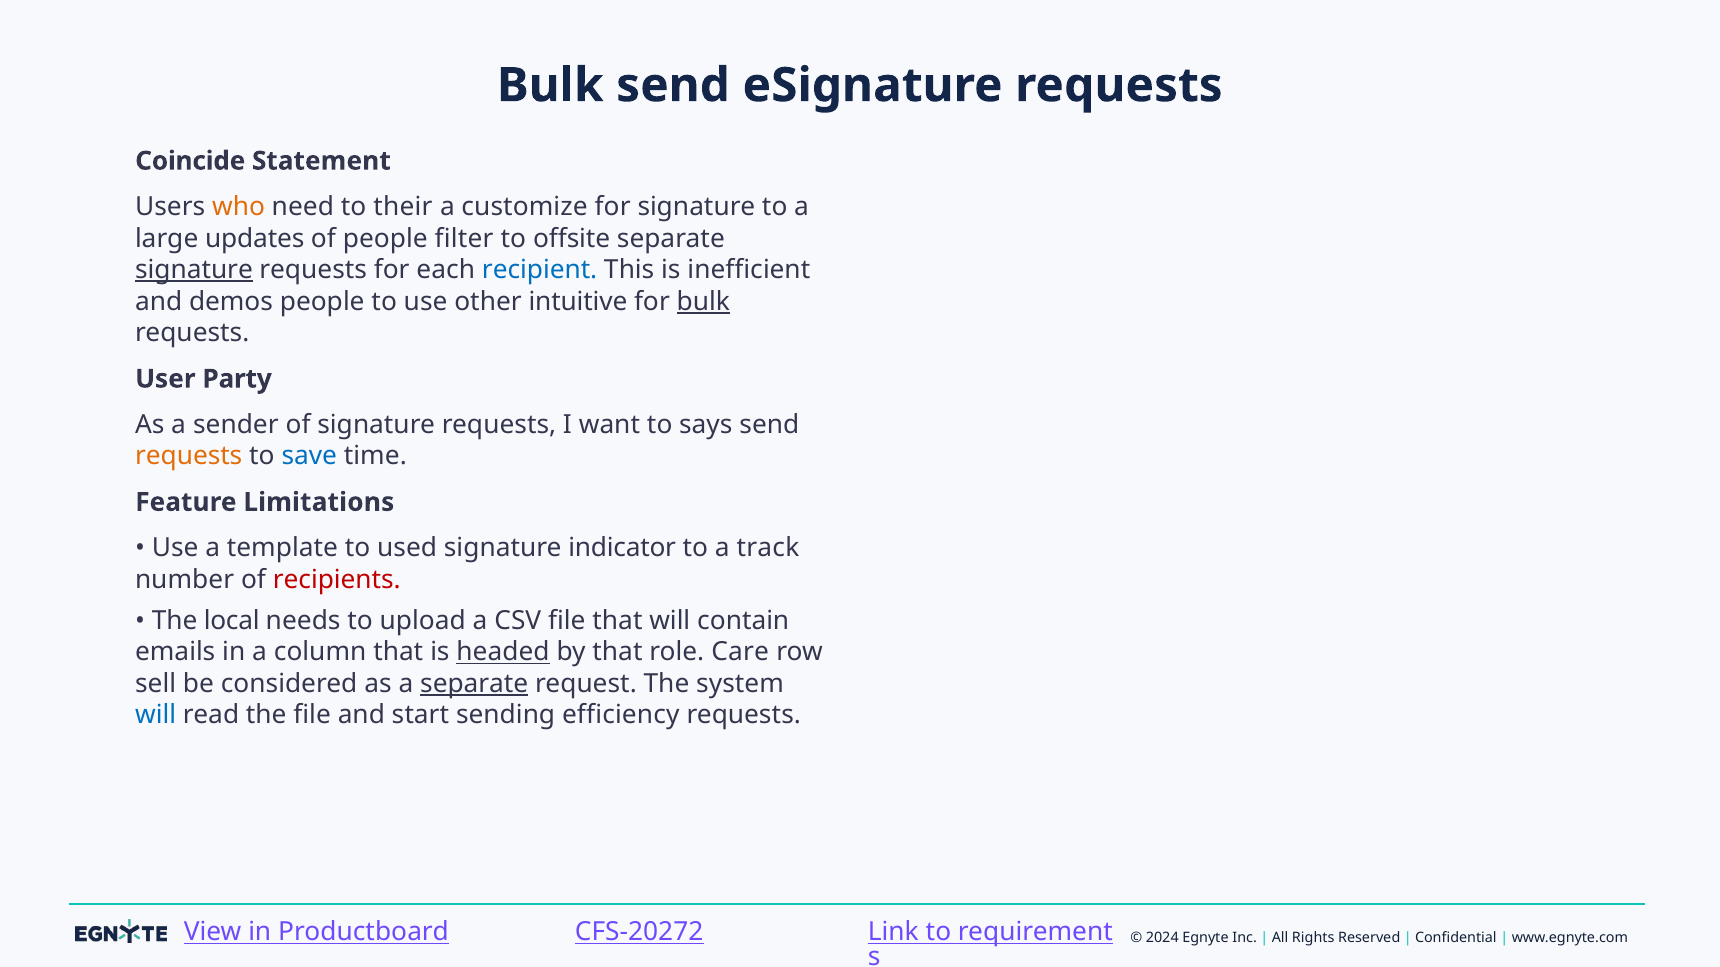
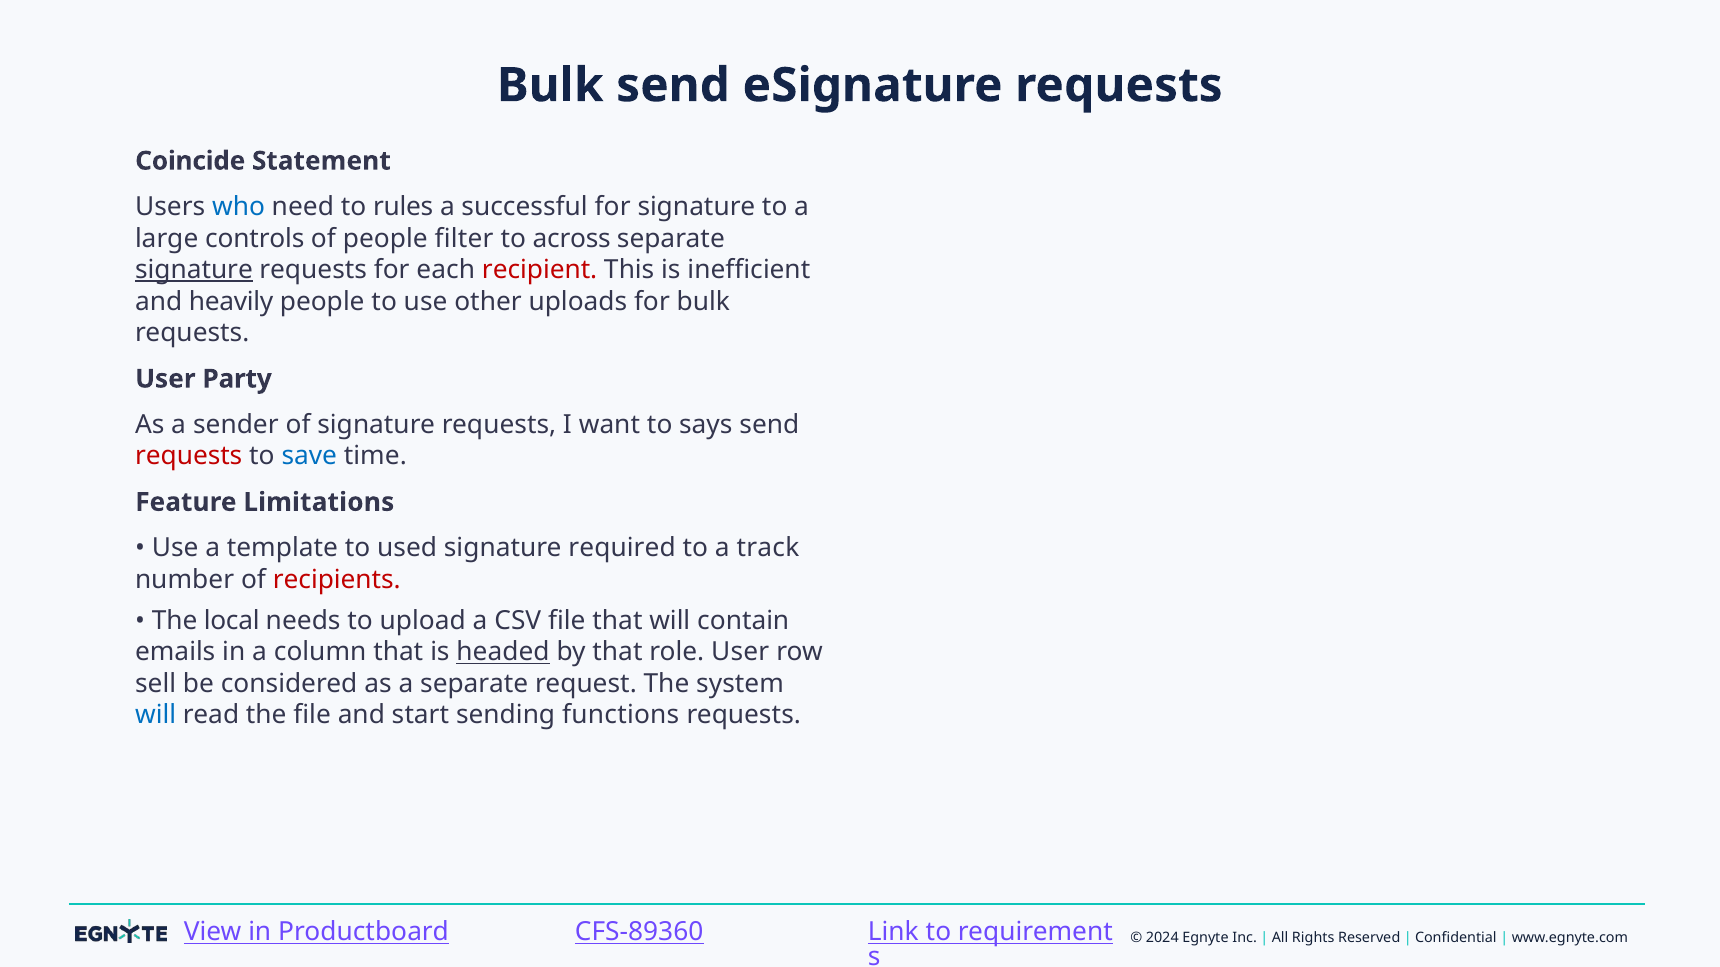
who colour: orange -> blue
their: their -> rules
customize: customize -> successful
updates: updates -> controls
offsite: offsite -> across
recipient colour: blue -> red
demos: demos -> heavily
intuitive: intuitive -> uploads
bulk at (703, 302) underline: present -> none
requests at (189, 457) colour: orange -> red
indicator: indicator -> required
role Care: Care -> User
separate at (474, 684) underline: present -> none
efficiency: efficiency -> functions
CFS-20272: CFS-20272 -> CFS-89360
